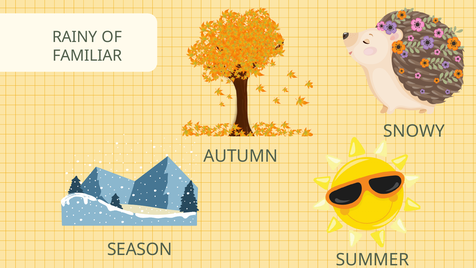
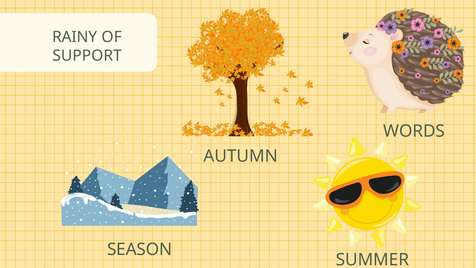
FAMILIAR: FAMILIAR -> SUPPORT
SNOWY: SNOWY -> WORDS
